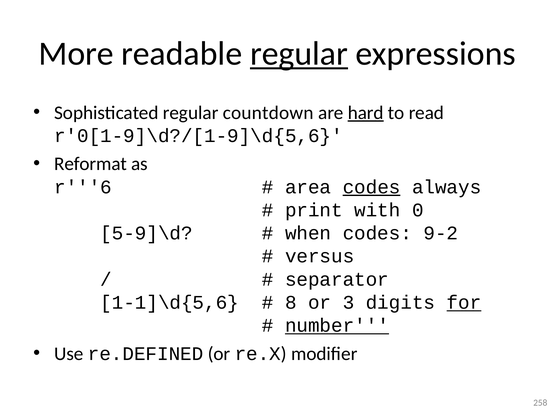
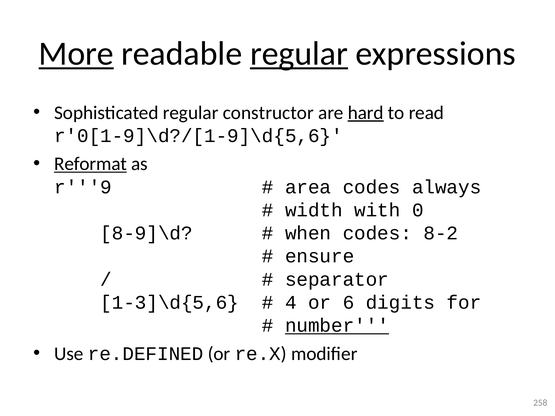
More underline: none -> present
countdown: countdown -> constructor
Reformat underline: none -> present
r'''6: r'''6 -> r'''9
codes at (372, 187) underline: present -> none
print: print -> width
5-9]\d: 5-9]\d -> 8-9]\d
9-2: 9-2 -> 8-2
versus: versus -> ensure
1-1]\d{5,6: 1-1]\d{5,6 -> 1-3]\d{5,6
8: 8 -> 4
3: 3 -> 6
for underline: present -> none
